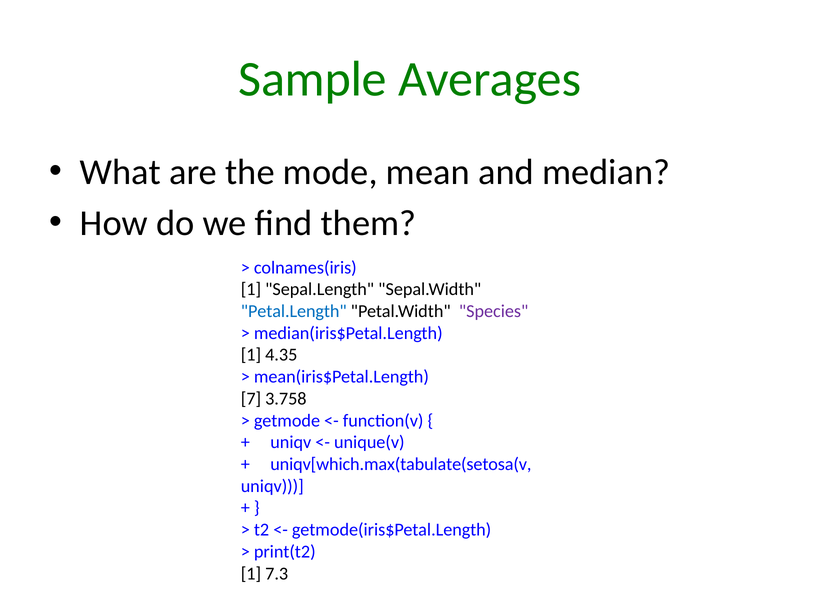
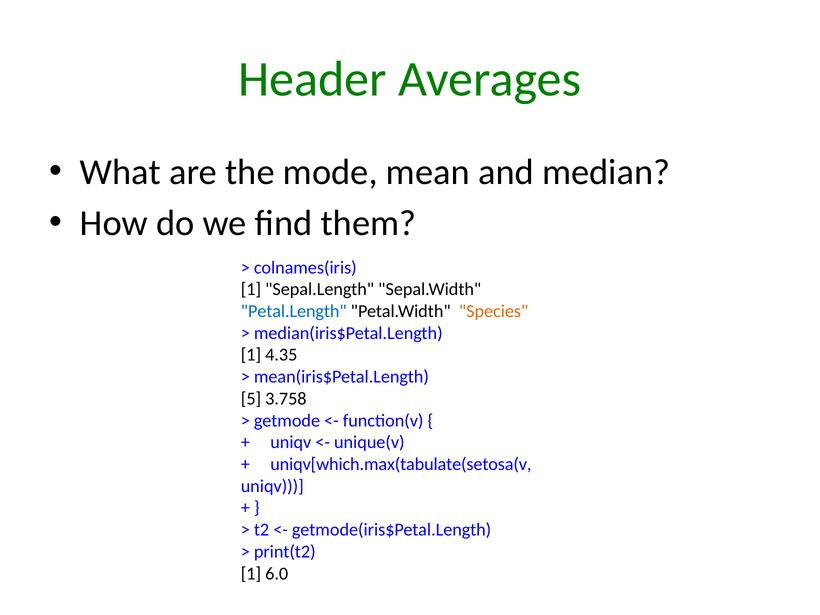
Sample: Sample -> Header
Species colour: purple -> orange
7: 7 -> 5
7.3: 7.3 -> 6.0
